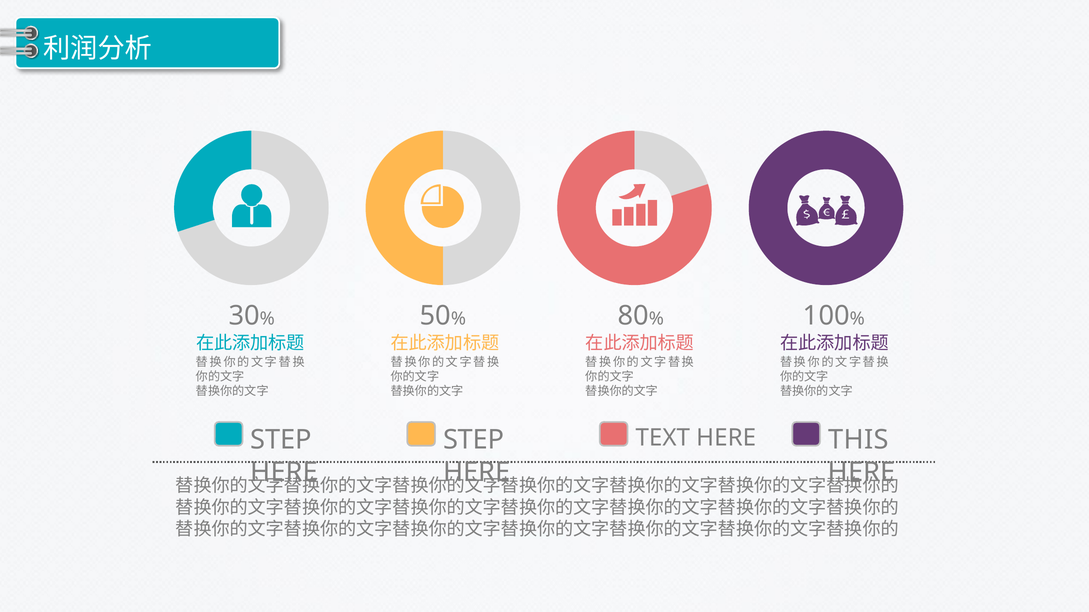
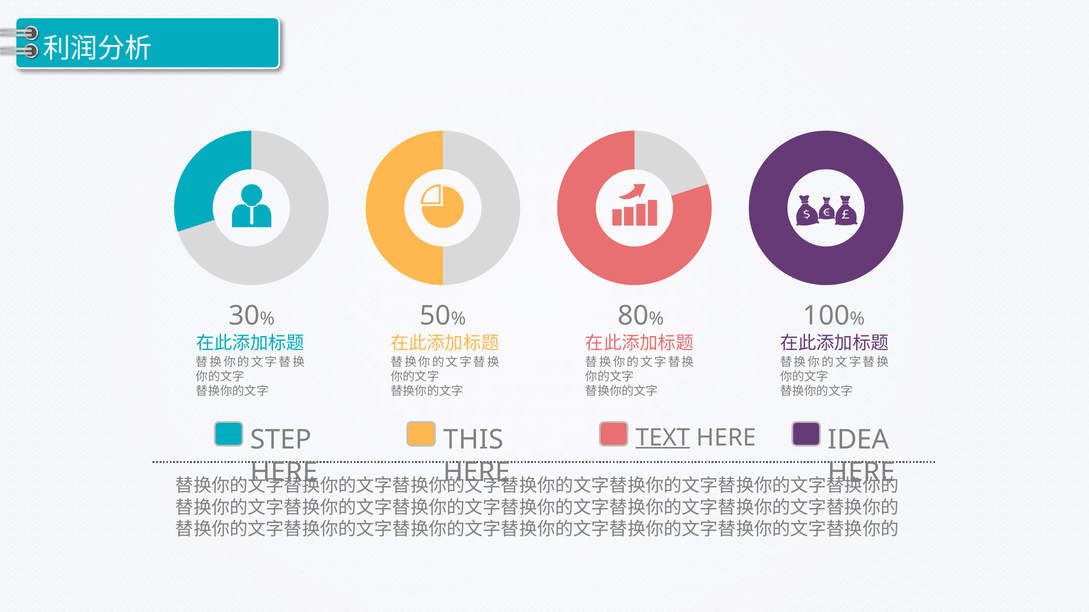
TEXT underline: none -> present
STEP at (474, 440): STEP -> THIS
THIS: THIS -> IDEA
